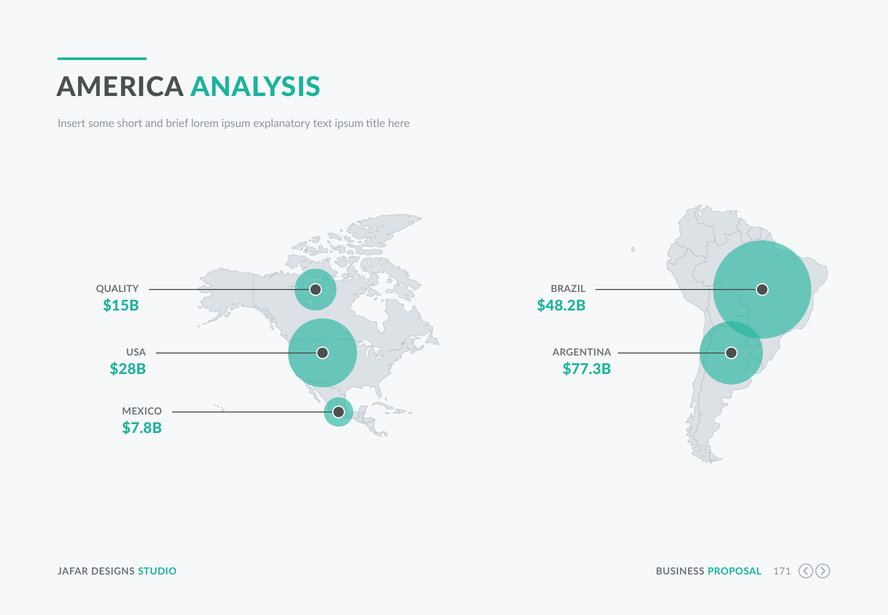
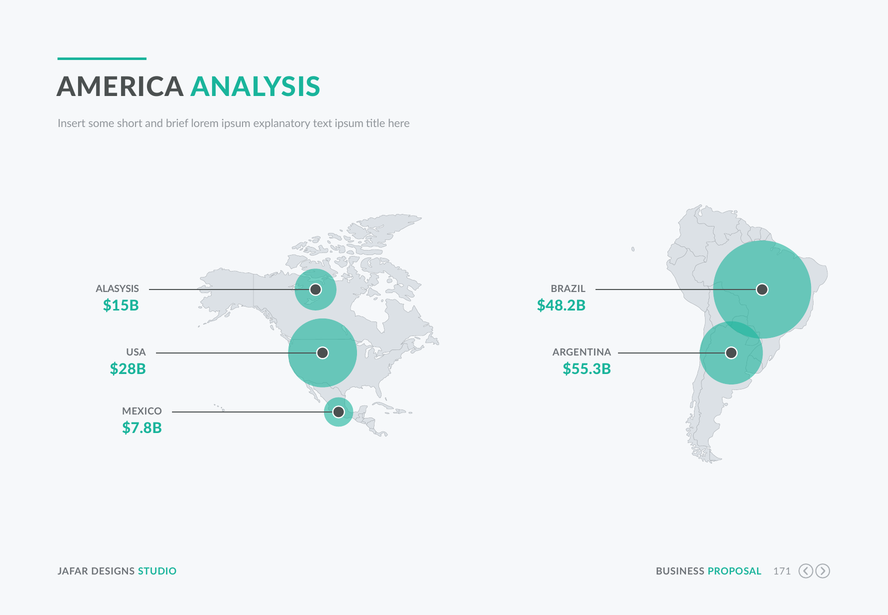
QUALITY: QUALITY -> ALASYSIS
$77.3B: $77.3B -> $55.3B
